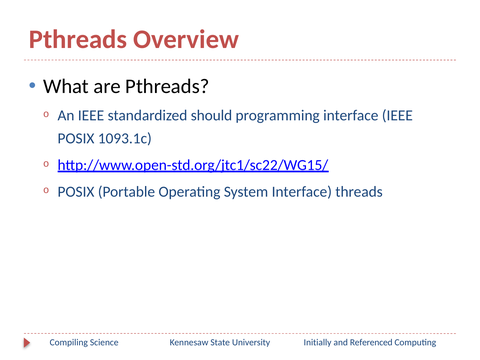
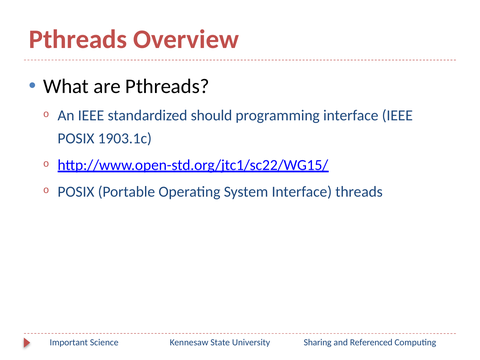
1093.1c: 1093.1c -> 1903.1c
Compiling: Compiling -> Important
Initially: Initially -> Sharing
